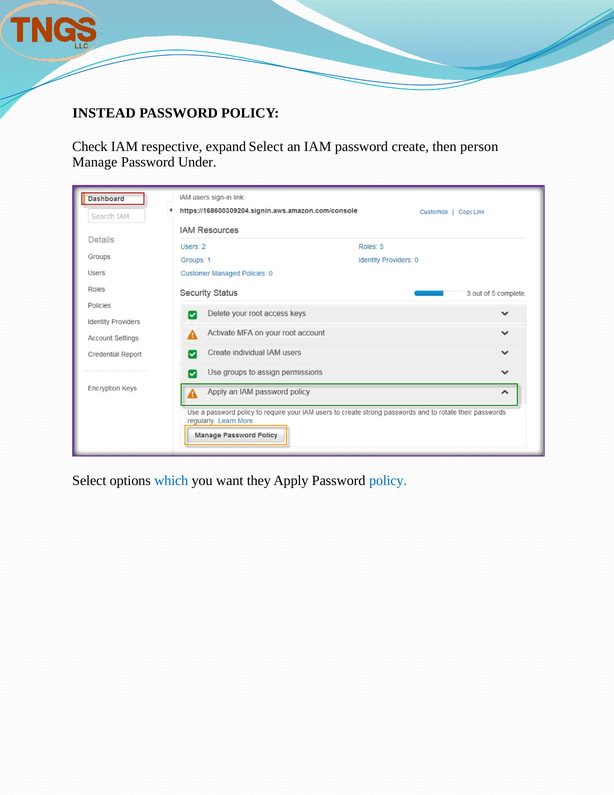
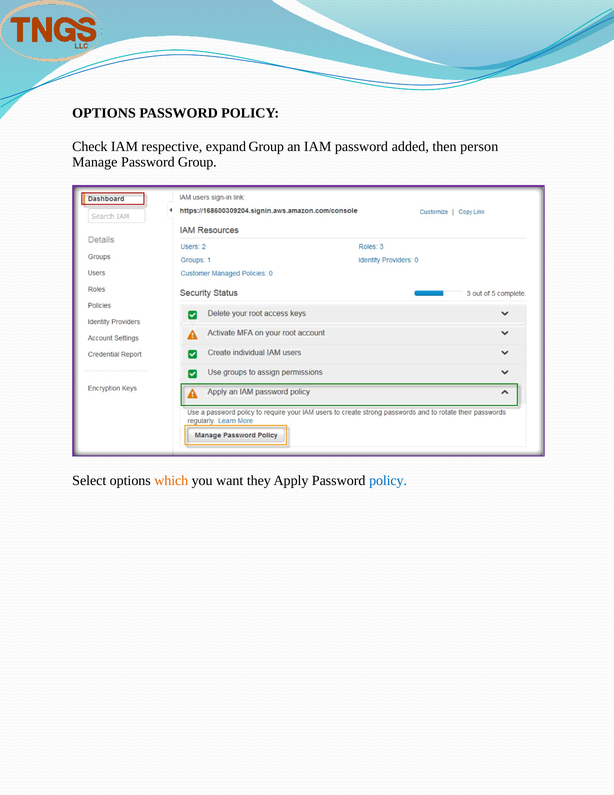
INSTEAD at (104, 113): INSTEAD -> OPTIONS
expand Select: Select -> Group
create: create -> added
Password Under: Under -> Group
which colour: blue -> orange
